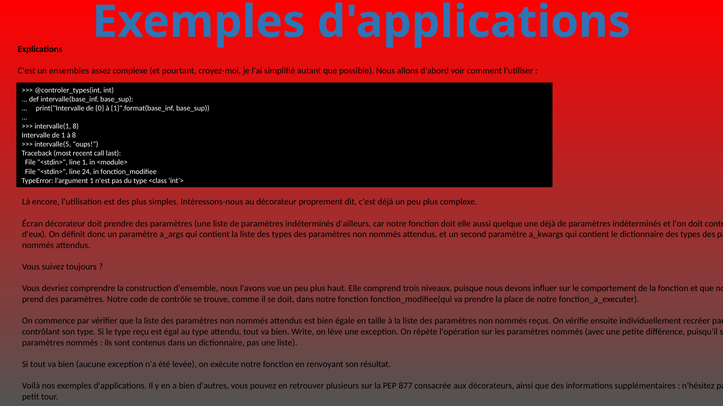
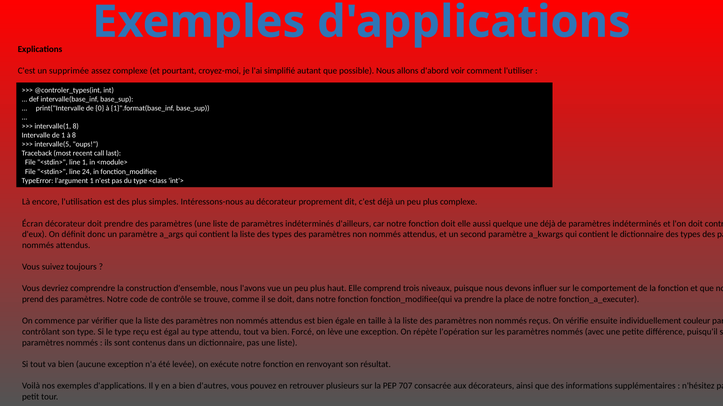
ensembles: ensembles -> supprimée
recréer: recréer -> couleur
Write: Write -> Forcé
877: 877 -> 707
